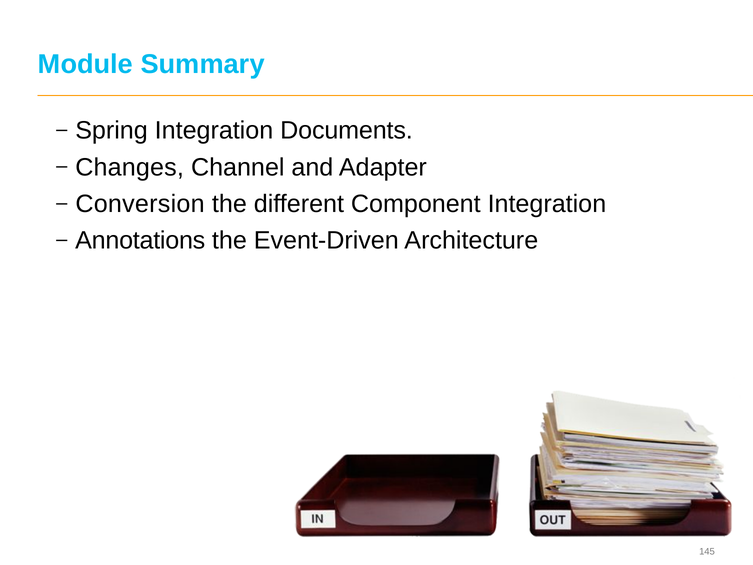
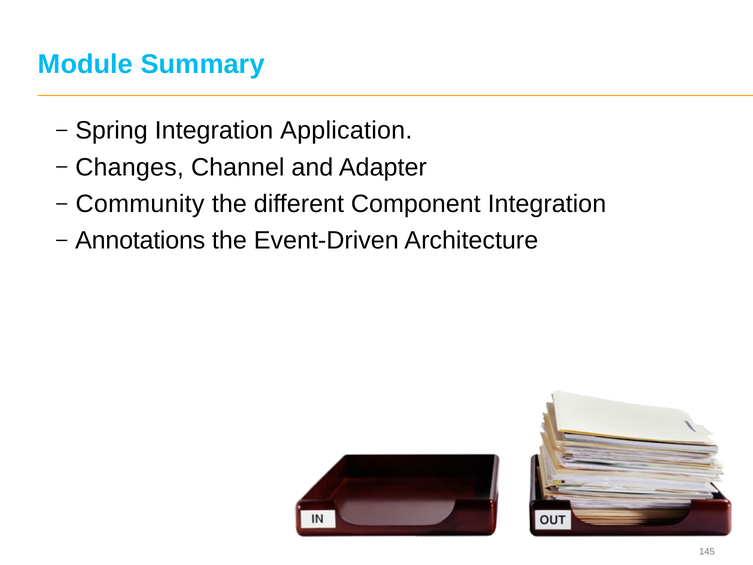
Documents: Documents -> Application
Conversion: Conversion -> Community
